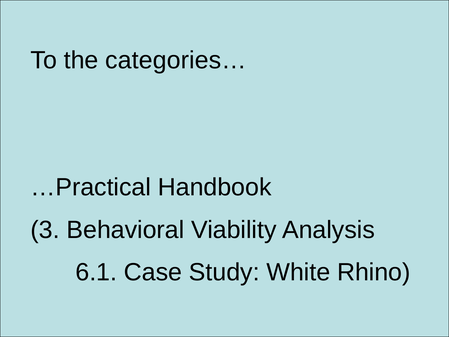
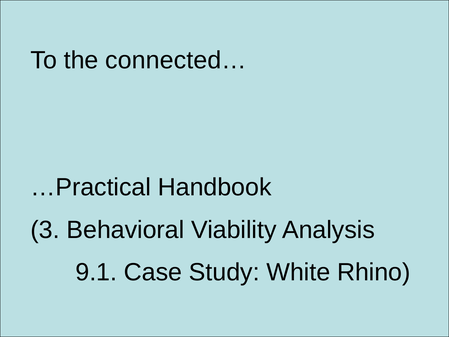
categories…: categories… -> connected…
6.1: 6.1 -> 9.1
